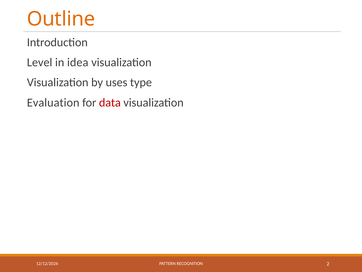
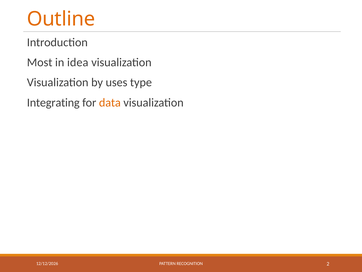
Level: Level -> Most
Evaluation: Evaluation -> Integrating
data colour: red -> orange
